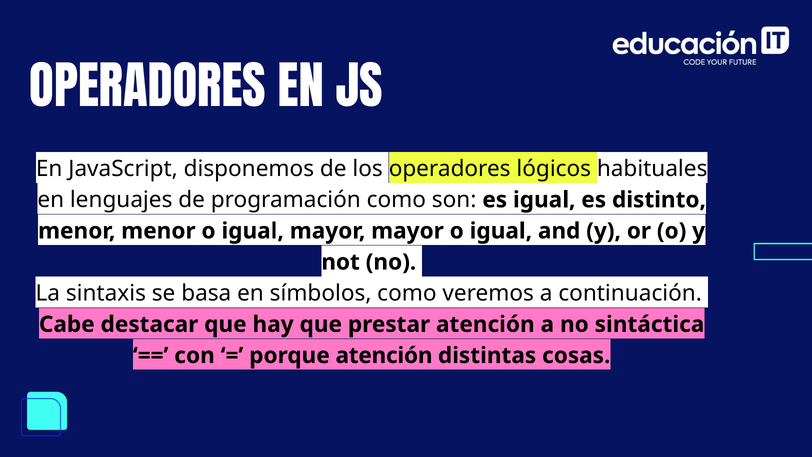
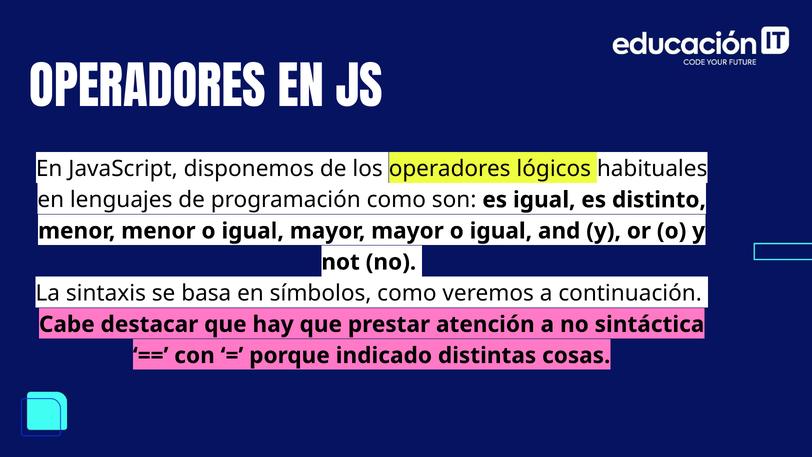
porque atención: atención -> indicado
